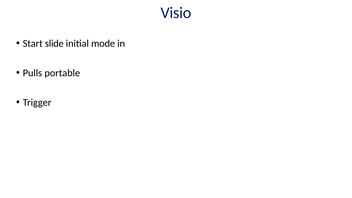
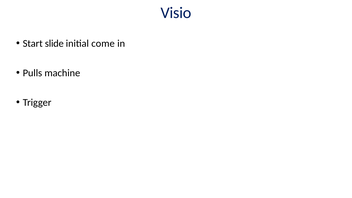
mode: mode -> come
portable: portable -> machine
